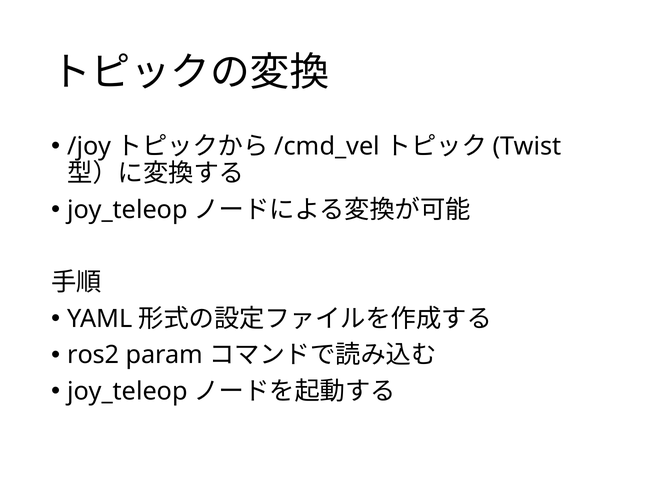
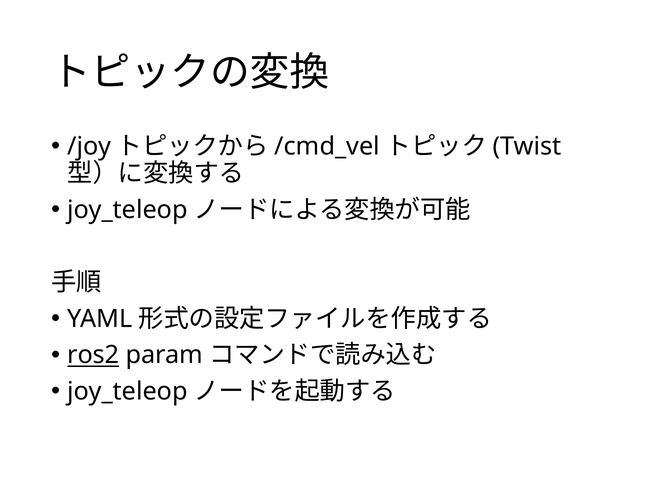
ros2 underline: none -> present
